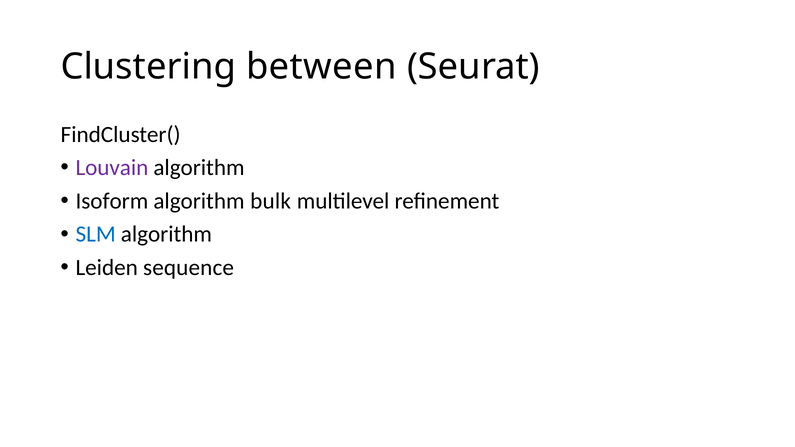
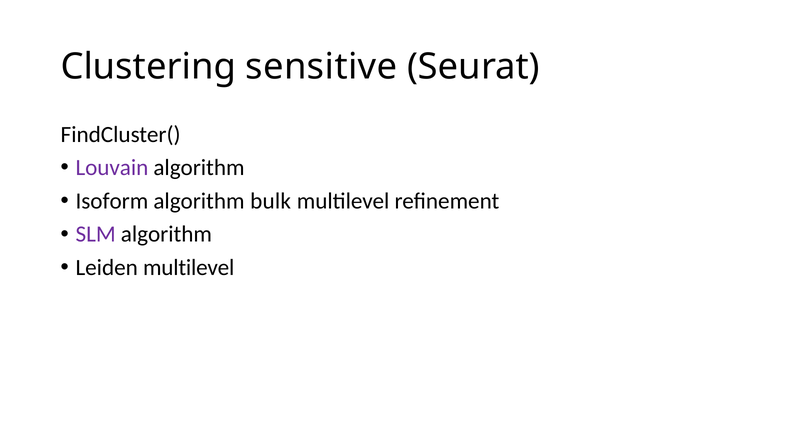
between: between -> sensitive
SLM colour: blue -> purple
Leiden sequence: sequence -> multilevel
